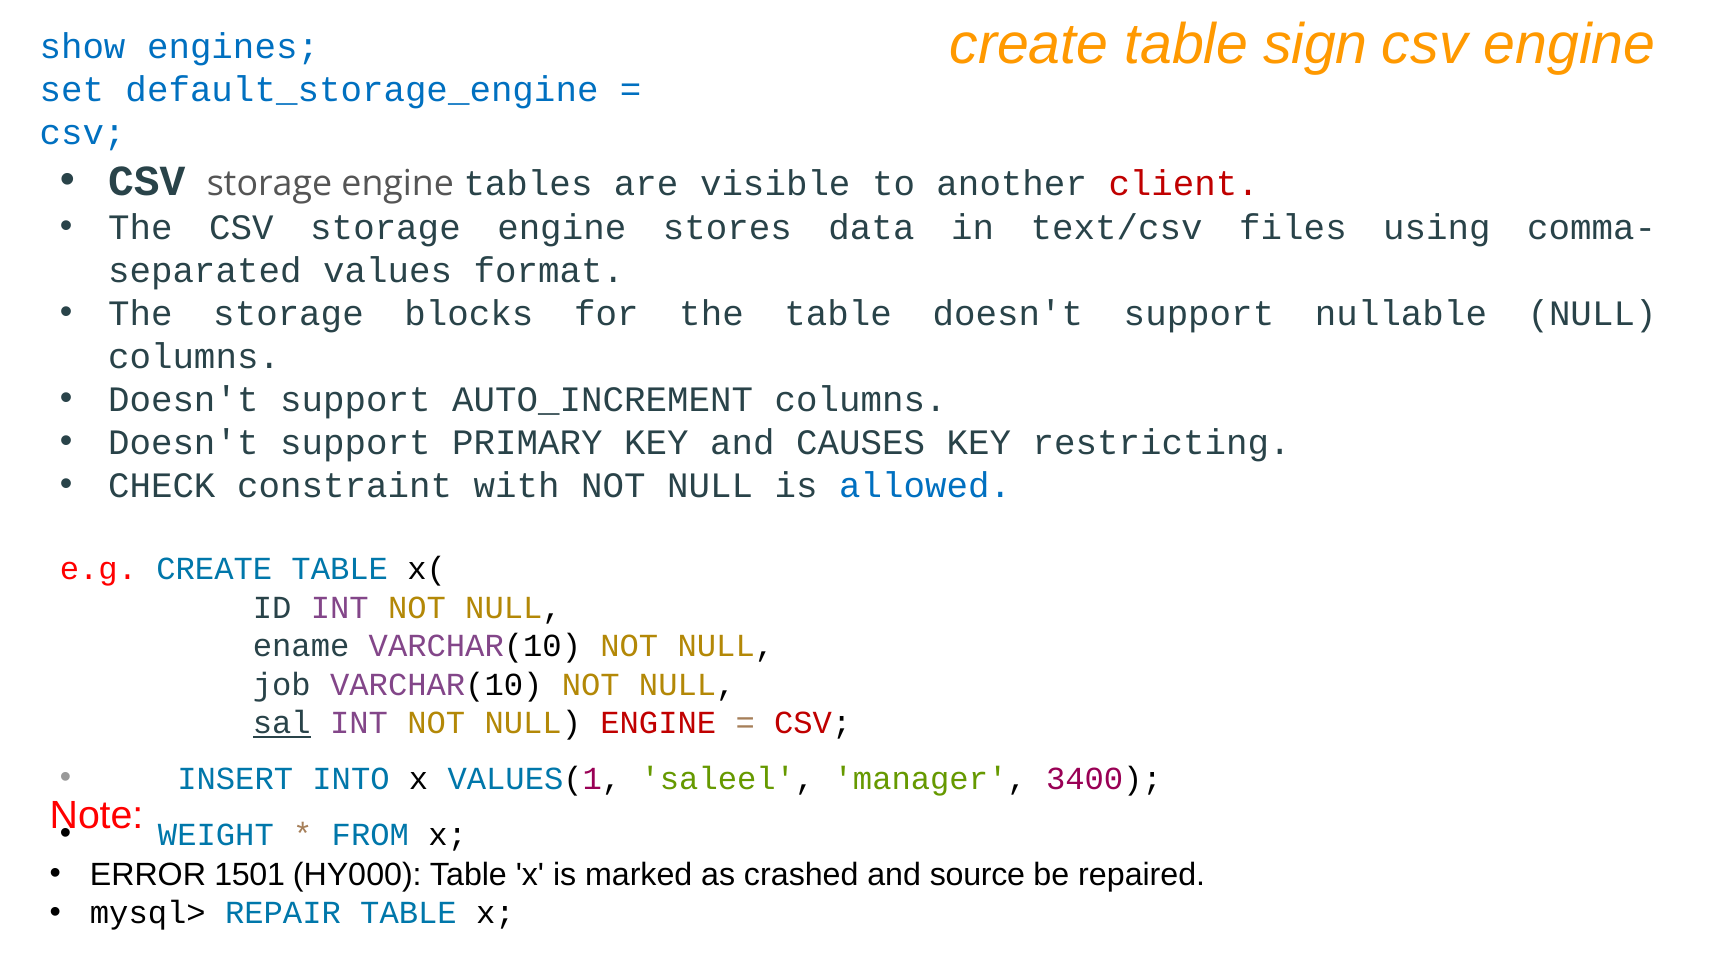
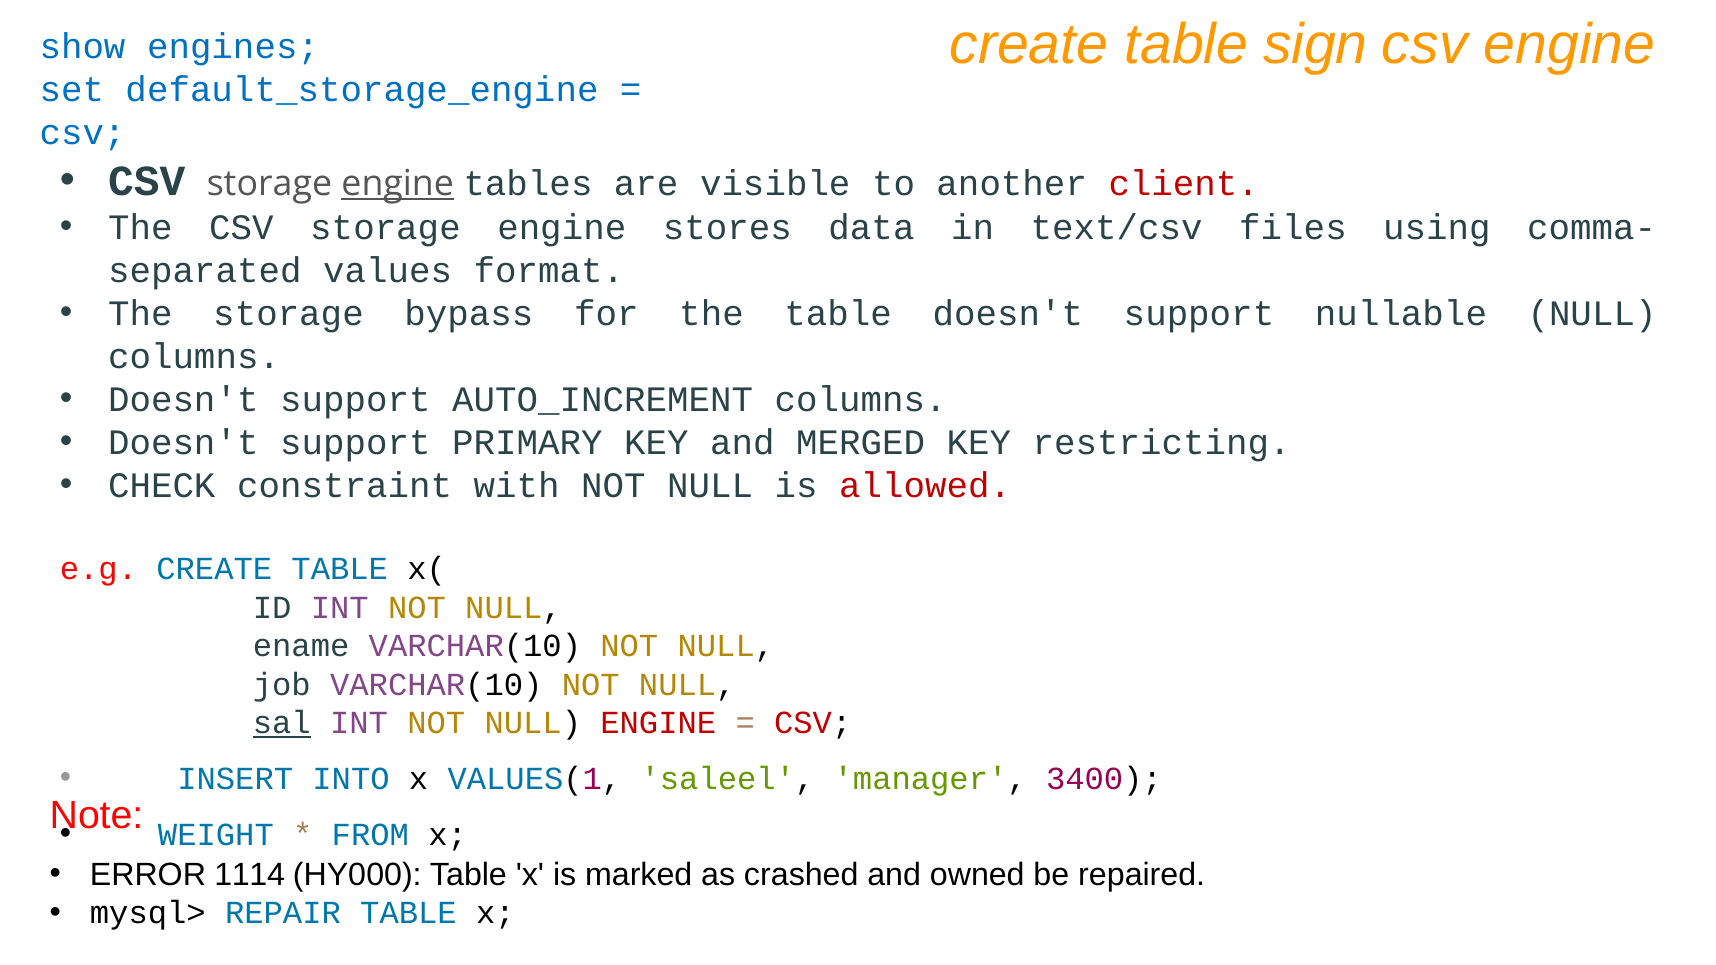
engine at (398, 184) underline: none -> present
blocks: blocks -> bypass
CAUSES: CAUSES -> MERGED
allowed colour: blue -> red
1501: 1501 -> 1114
source: source -> owned
